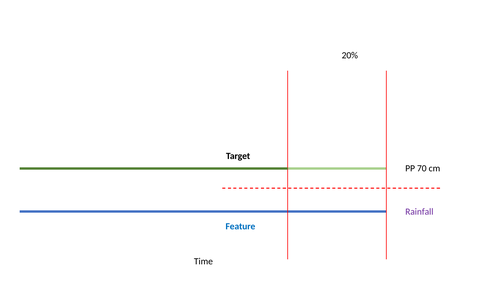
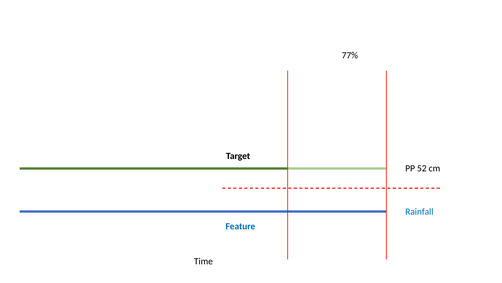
20%: 20% -> 77%
70: 70 -> 52
Rainfall colour: purple -> blue
